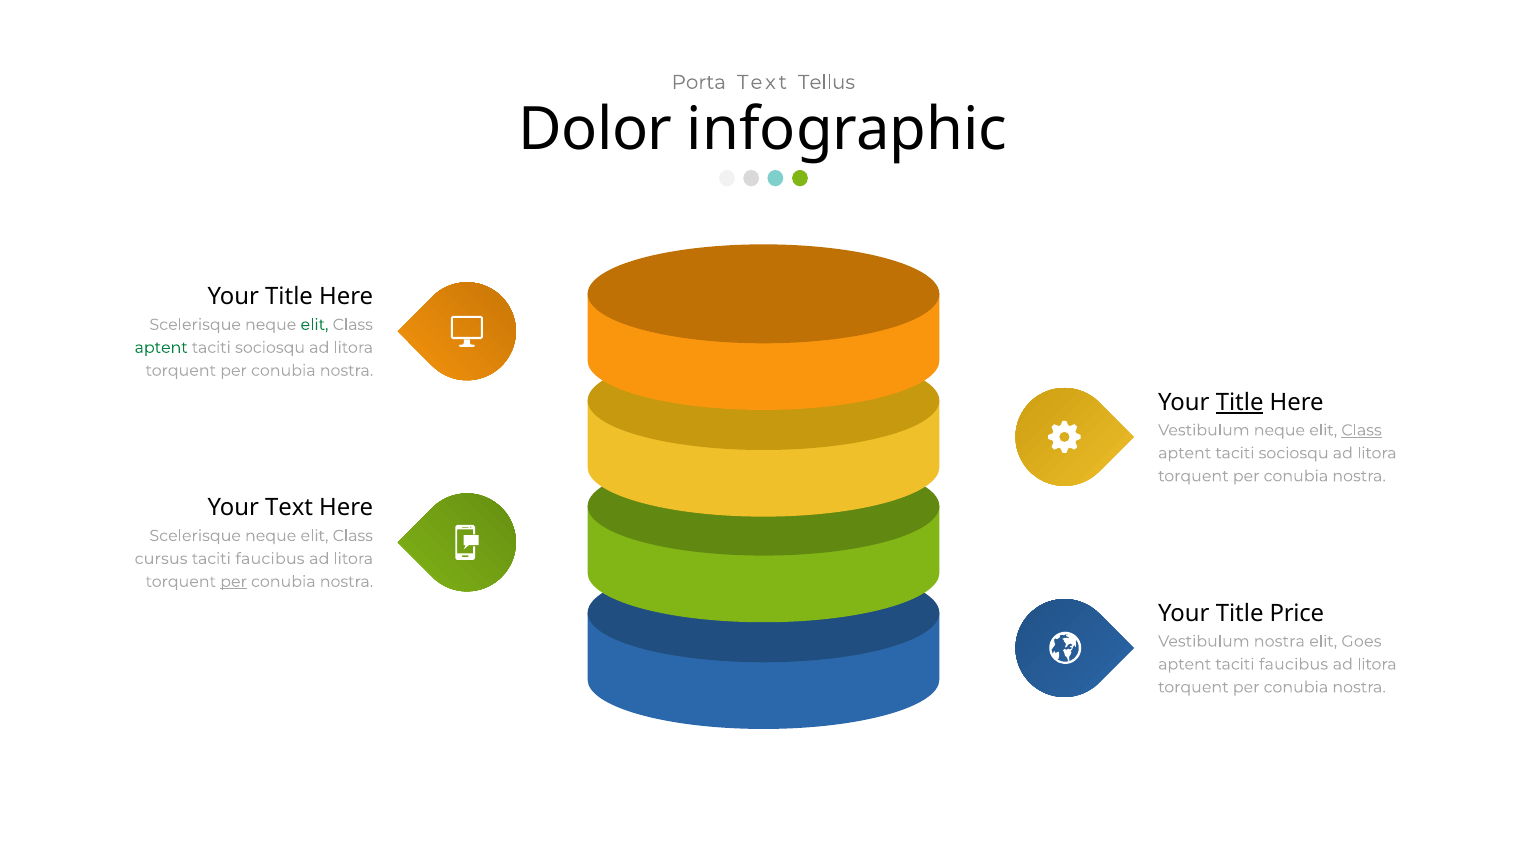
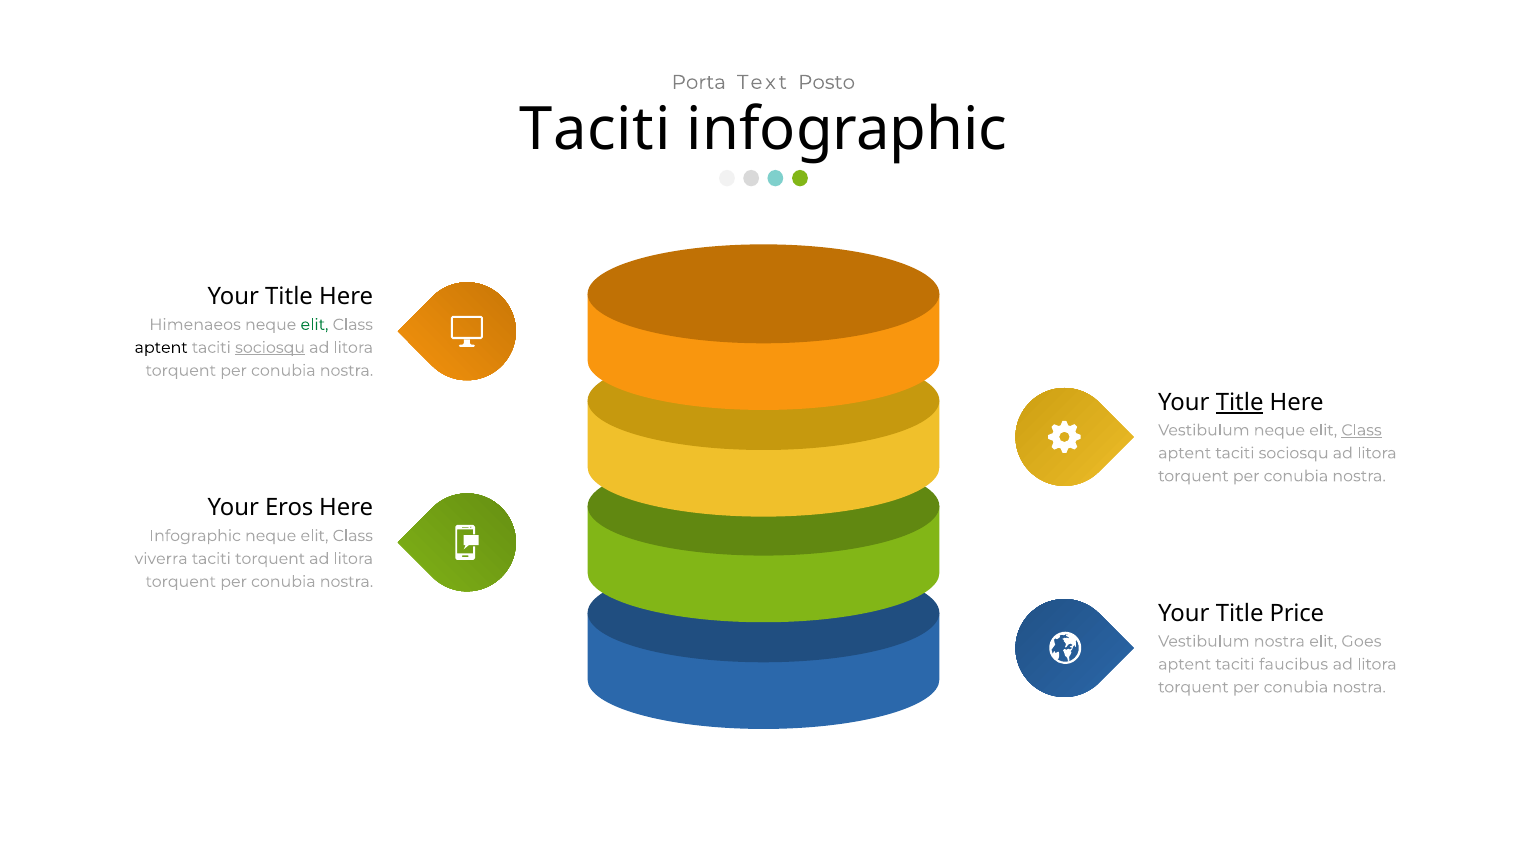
Tellus: Tellus -> Posto
Dolor at (596, 130): Dolor -> Taciti
Scelerisque at (195, 324): Scelerisque -> Himenaeos
aptent at (161, 347) colour: green -> black
sociosqu at (270, 347) underline: none -> present
Your Text: Text -> Eros
Scelerisque at (195, 535): Scelerisque -> Infographic
cursus: cursus -> viverra
faucibus at (270, 558): faucibus -> torquent
per at (234, 581) underline: present -> none
